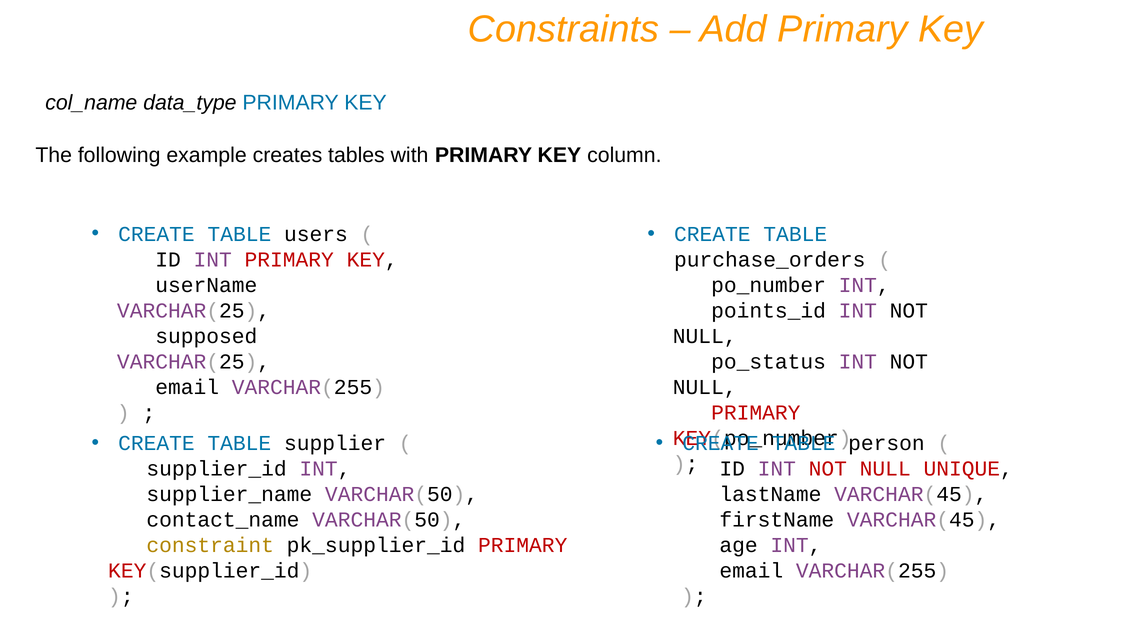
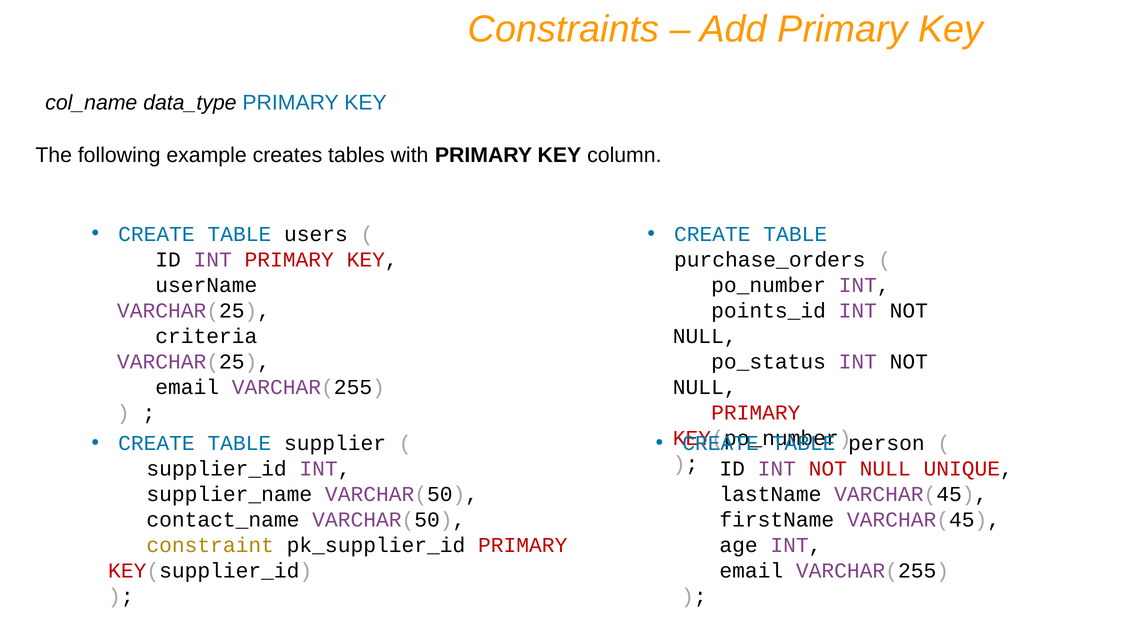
supposed: supposed -> criteria
